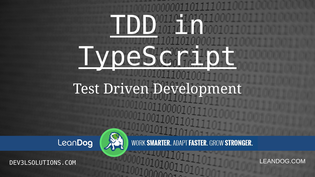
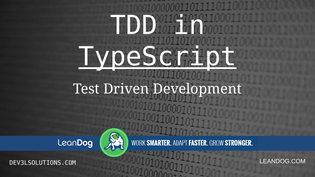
TDD underline: present -> none
